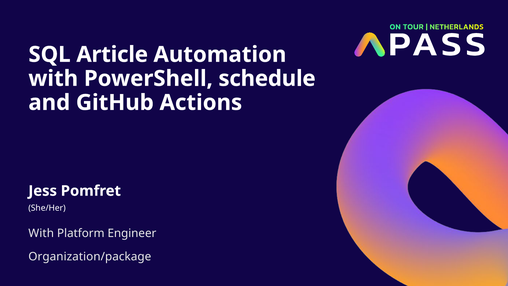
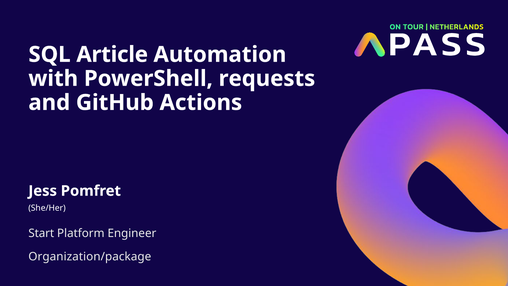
schedule: schedule -> requests
With at (41, 233): With -> Start
